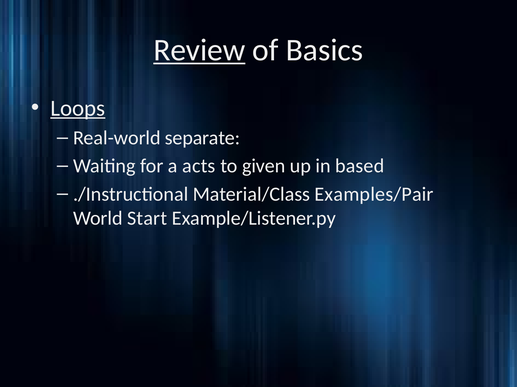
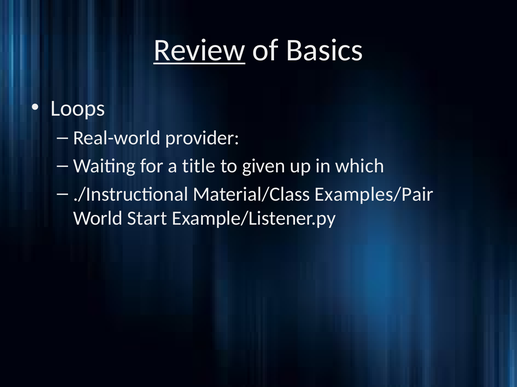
Loops underline: present -> none
separate: separate -> provider
acts: acts -> title
based: based -> which
